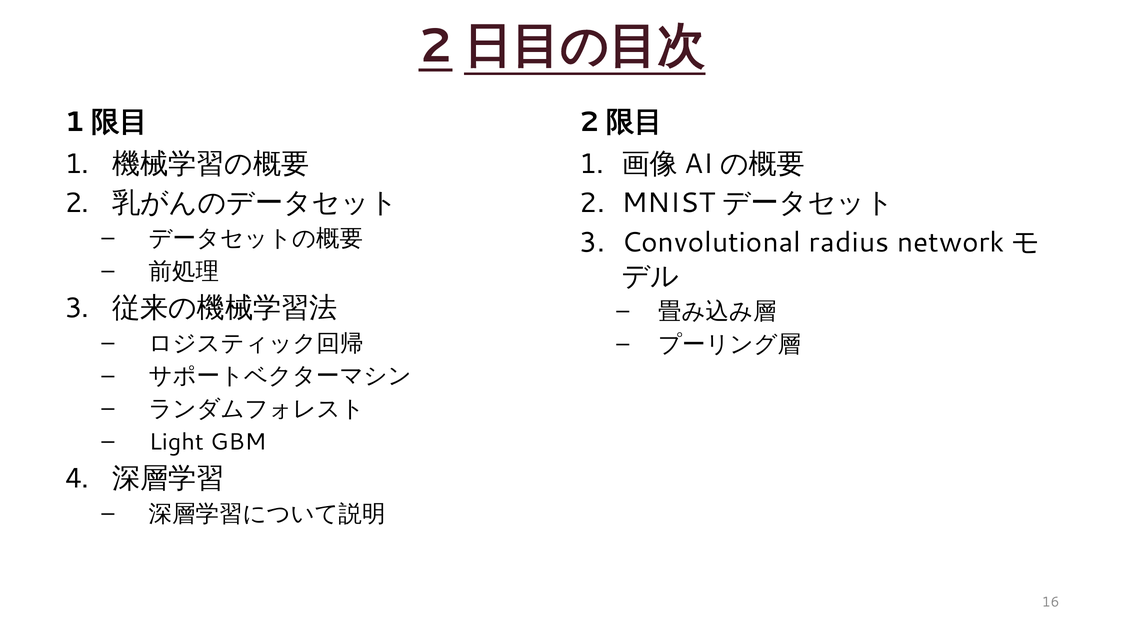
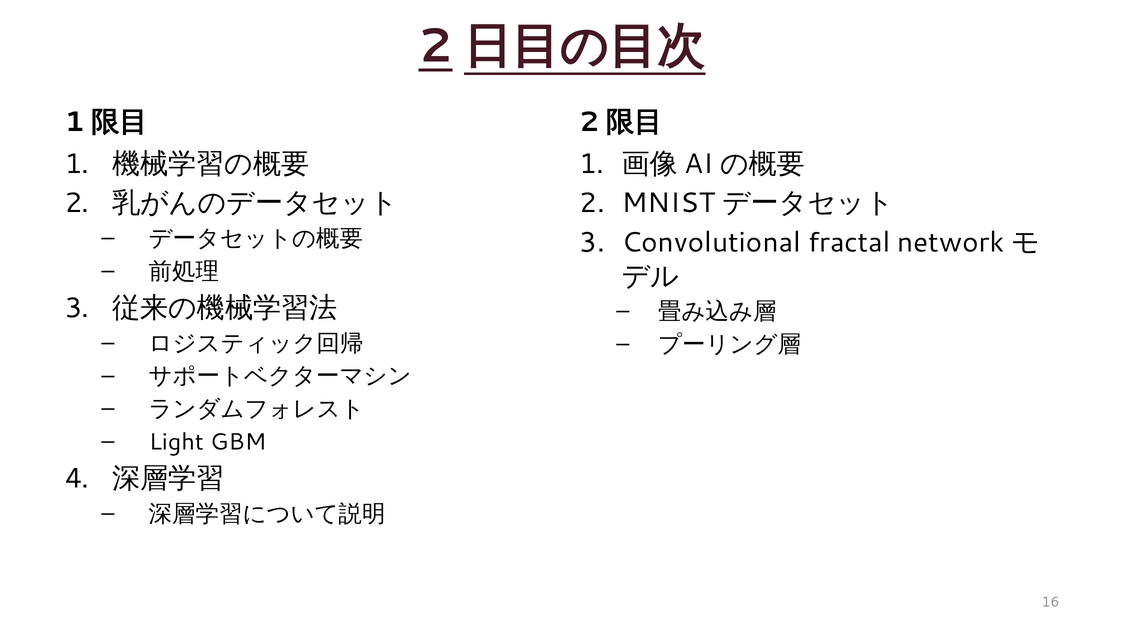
radius: radius -> fractal
